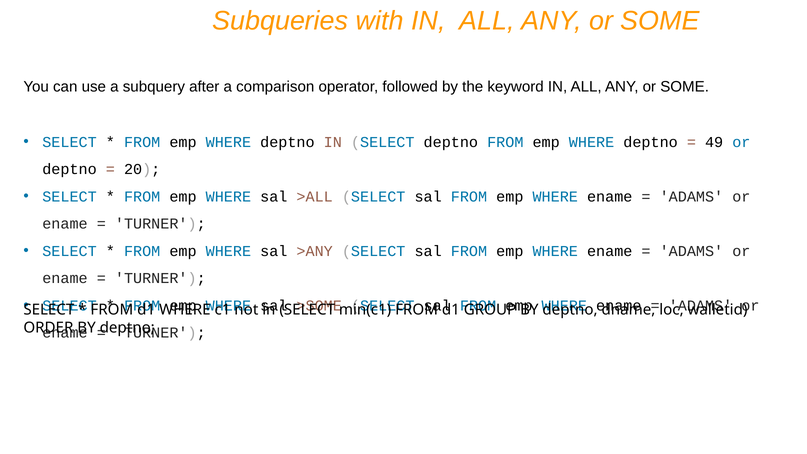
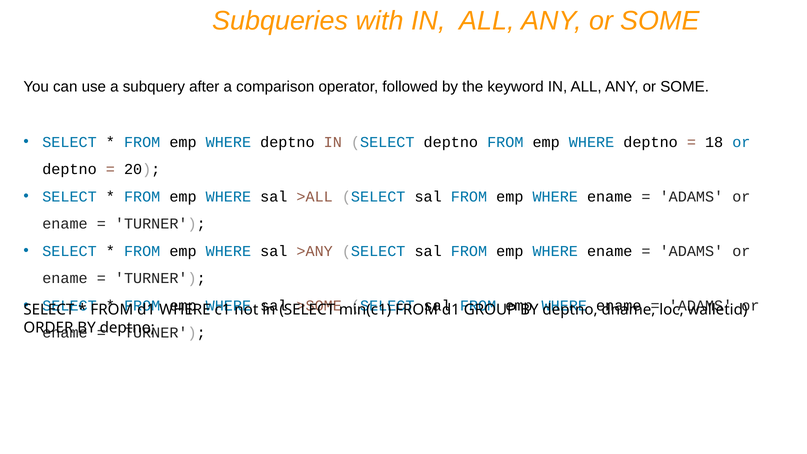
49: 49 -> 18
